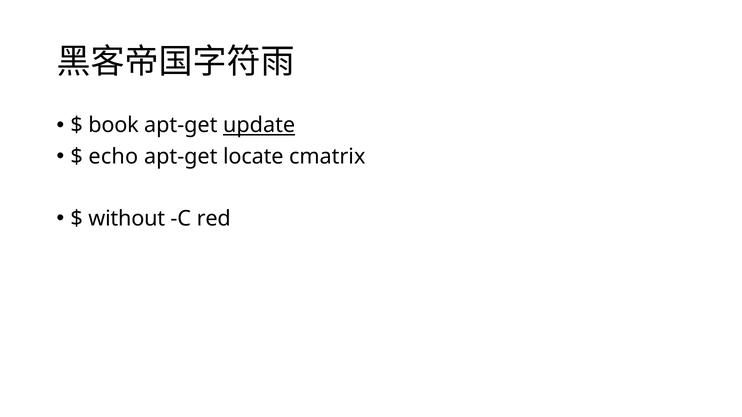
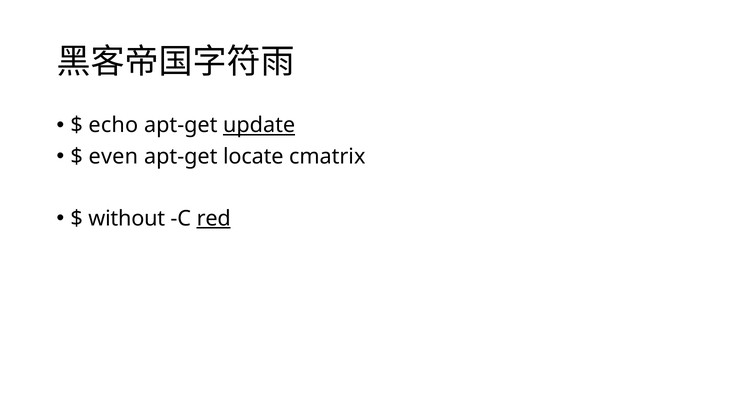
book: book -> echo
echo: echo -> even
red underline: none -> present
